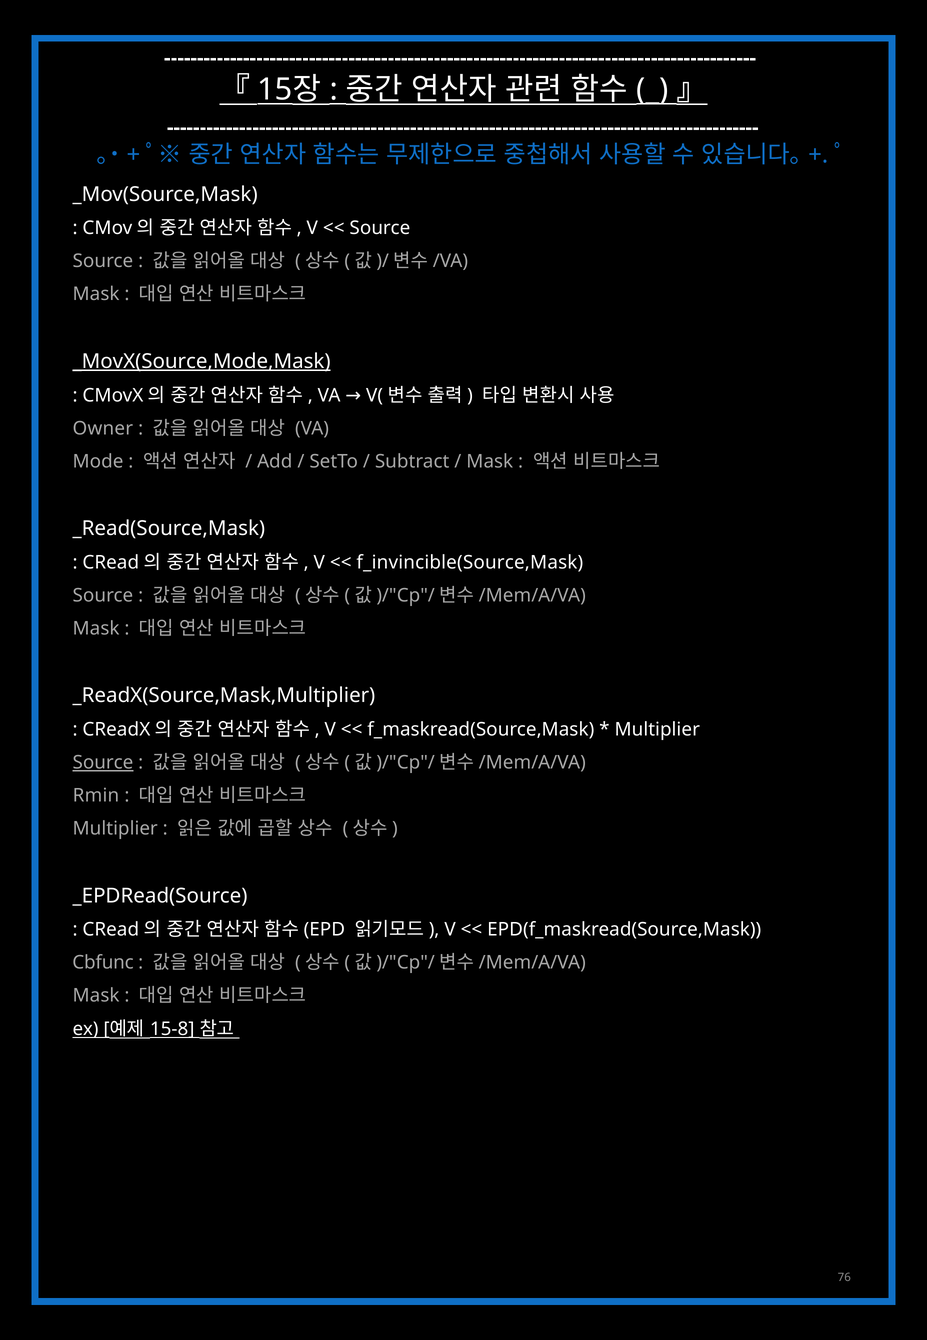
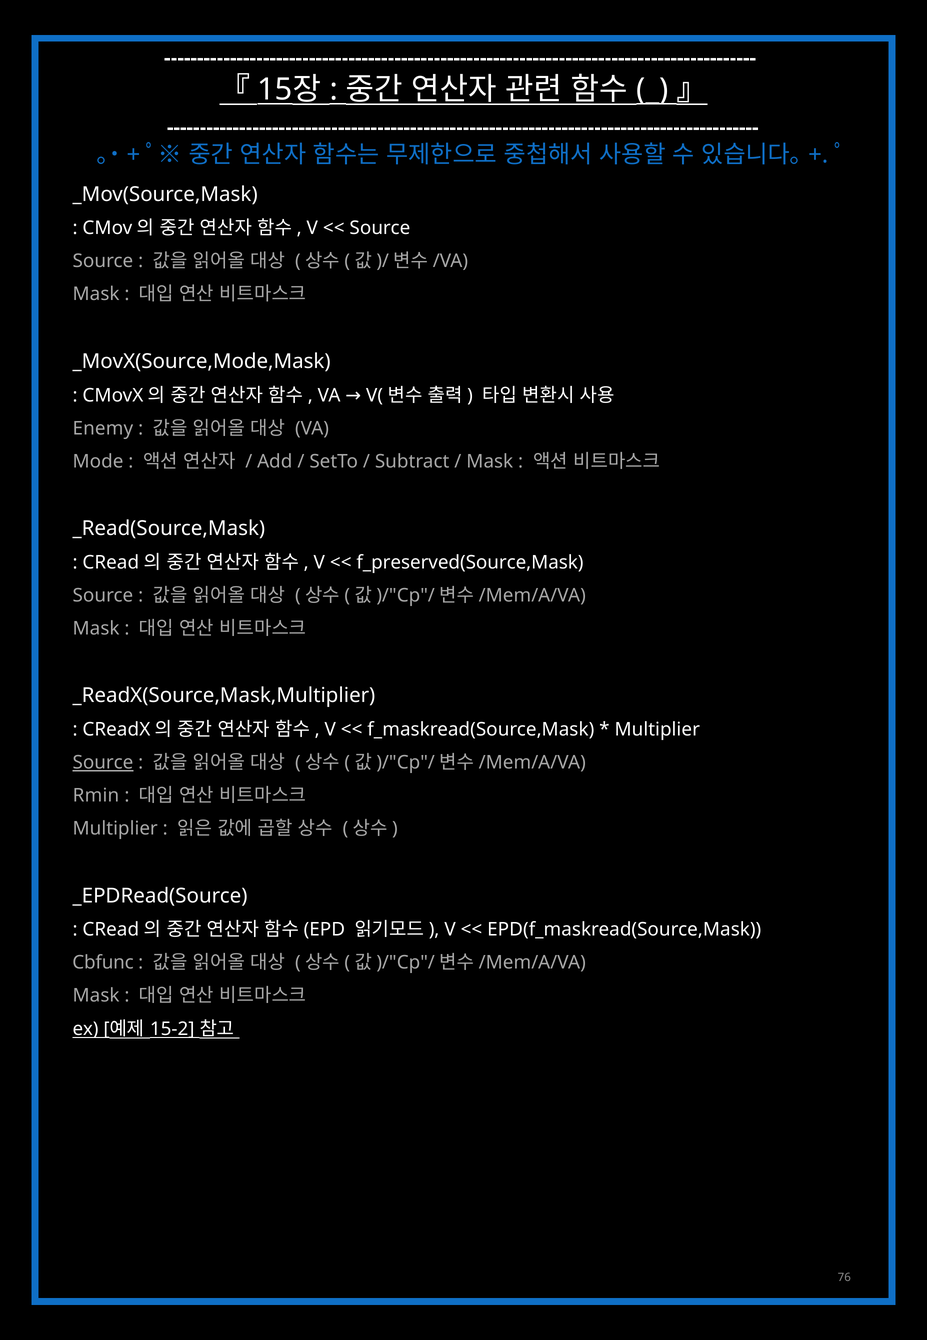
_MovX(Source,Mode,Mask underline: present -> none
Owner: Owner -> Enemy
f_invincible(Source,Mask: f_invincible(Source,Mask -> f_preserved(Source,Mask
15-8: 15-8 -> 15-2
